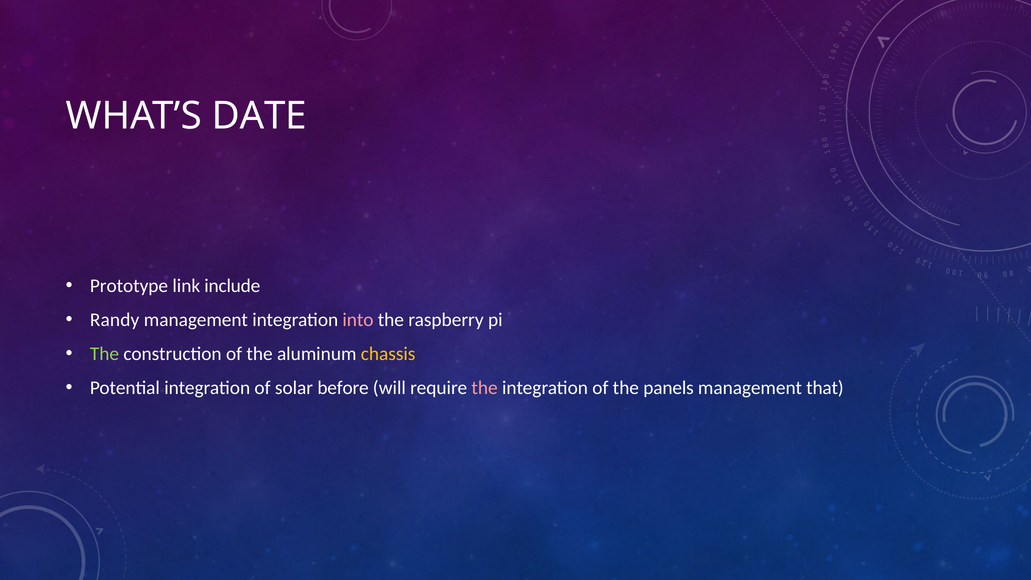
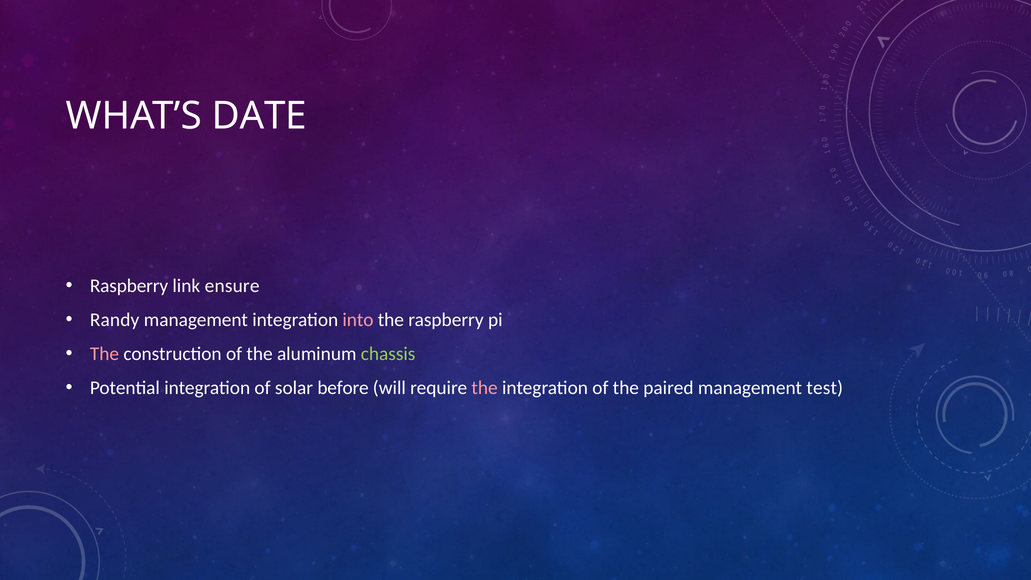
Prototype at (129, 286): Prototype -> Raspberry
include: include -> ensure
The at (104, 354) colour: light green -> pink
chassis colour: yellow -> light green
panels: panels -> paired
that: that -> test
